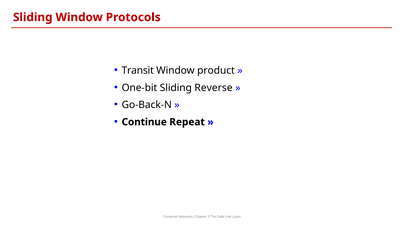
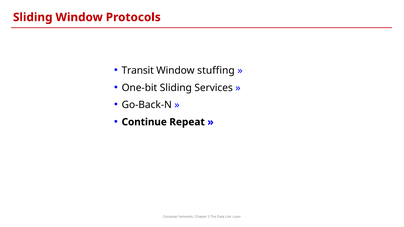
product: product -> stuffing
Reverse: Reverse -> Services
